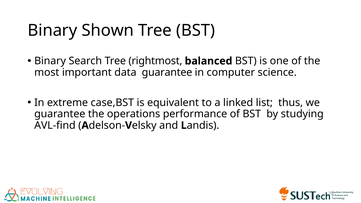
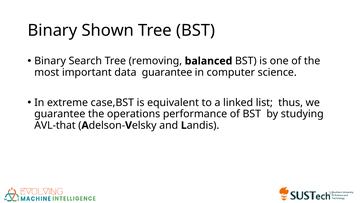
rightmost: rightmost -> removing
AVL-find: AVL-find -> AVL-that
